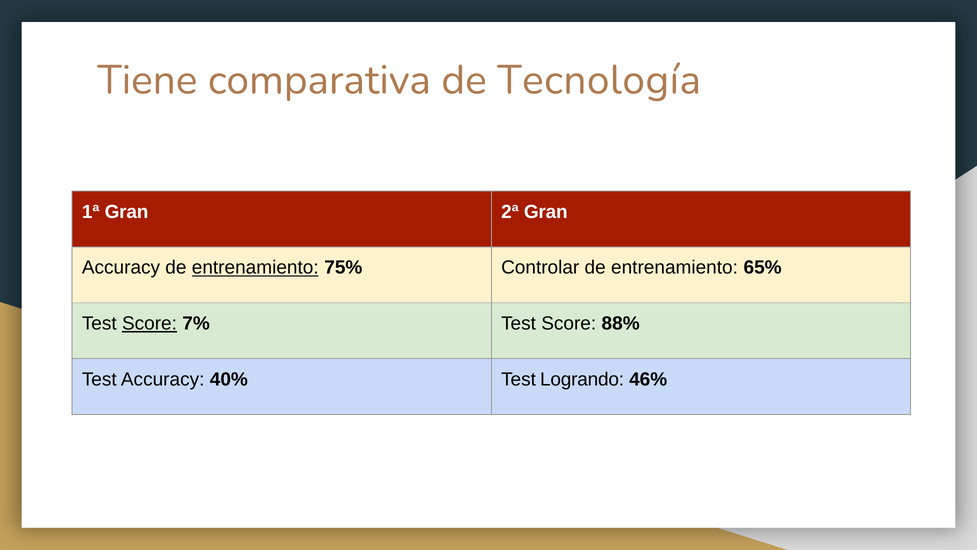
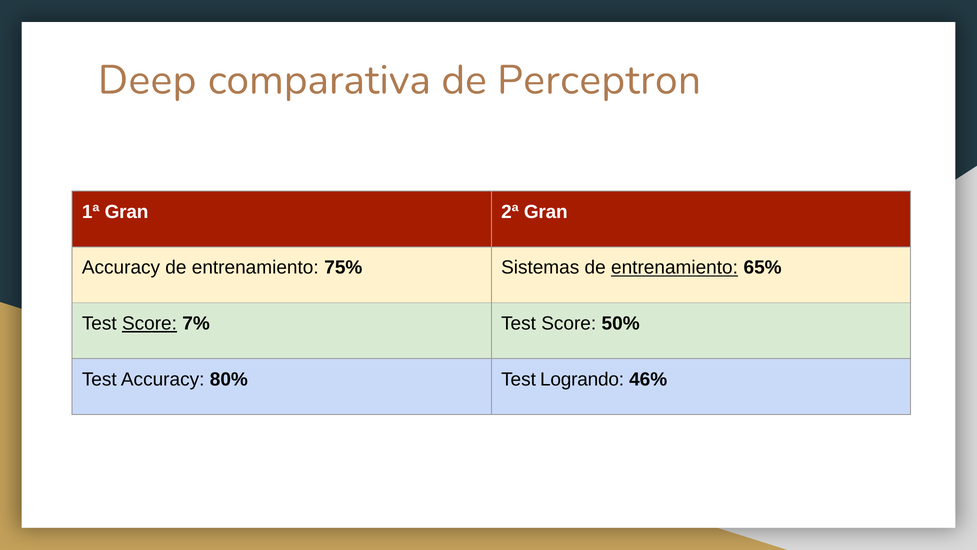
Tiene: Tiene -> Deep
Tecnología: Tecnología -> Perceptron
entrenamiento at (255, 267) underline: present -> none
Controlar: Controlar -> Sistemas
entrenamiento at (675, 267) underline: none -> present
88%: 88% -> 50%
40%: 40% -> 80%
